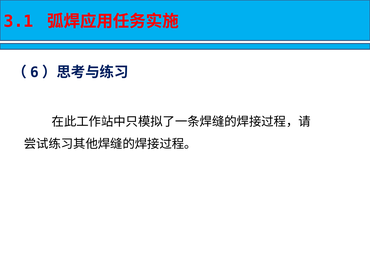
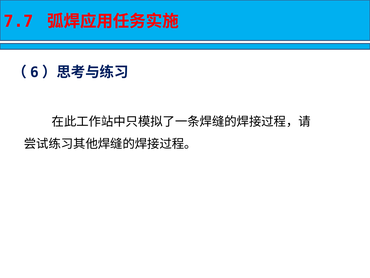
3.1: 3.1 -> 7.7
